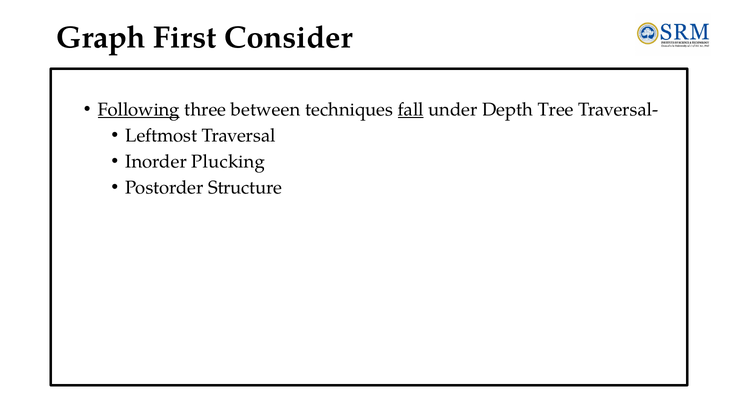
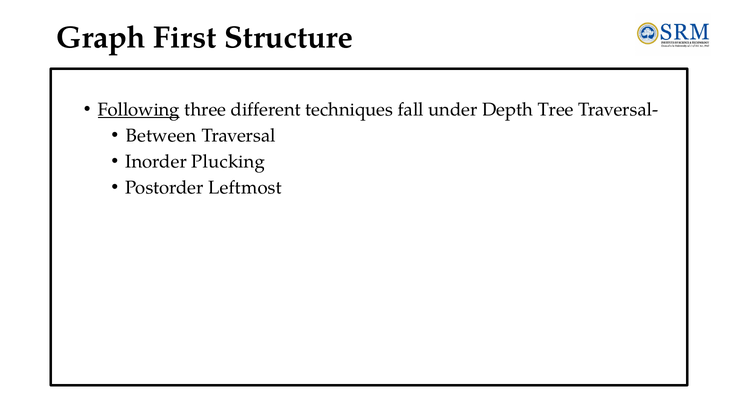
Consider: Consider -> Structure
between: between -> different
fall underline: present -> none
Leftmost: Leftmost -> Between
Structure: Structure -> Leftmost
